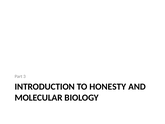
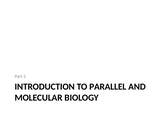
HONESTY: HONESTY -> PARALLEL
